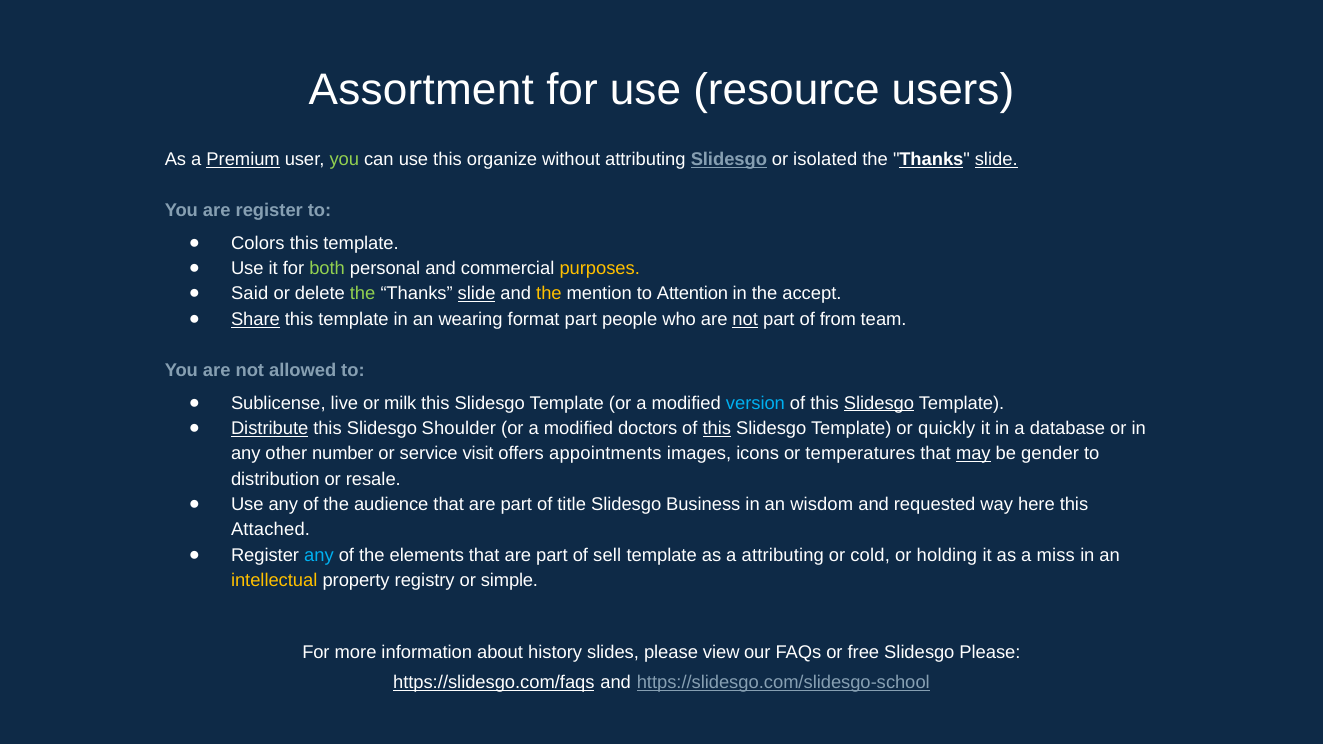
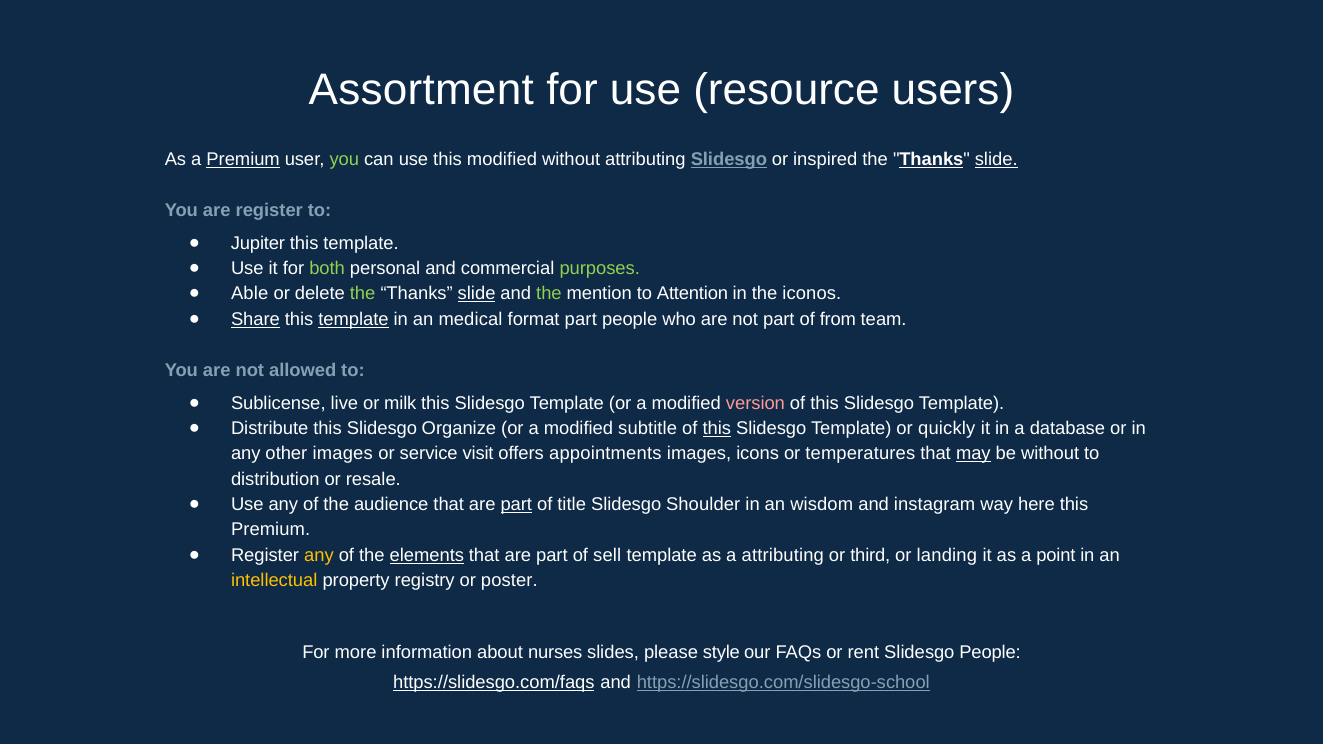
this organize: organize -> modified
isolated: isolated -> inspired
Colors: Colors -> Jupiter
purposes colour: yellow -> light green
Said: Said -> Able
the at (549, 294) colour: yellow -> light green
accept: accept -> iconos
template at (353, 319) underline: none -> present
wearing: wearing -> medical
not at (745, 319) underline: present -> none
version colour: light blue -> pink
Slidesgo at (879, 403) underline: present -> none
Distribute underline: present -> none
Shoulder: Shoulder -> Organize
doctors: doctors -> subtitle
other number: number -> images
be gender: gender -> without
part at (516, 505) underline: none -> present
Business: Business -> Shoulder
requested: requested -> instagram
Attached at (271, 530): Attached -> Premium
any at (319, 555) colour: light blue -> yellow
elements underline: none -> present
cold: cold -> third
holding: holding -> landing
miss: miss -> point
simple: simple -> poster
history: history -> nurses
view: view -> style
free: free -> rent
Slidesgo Please: Please -> People
